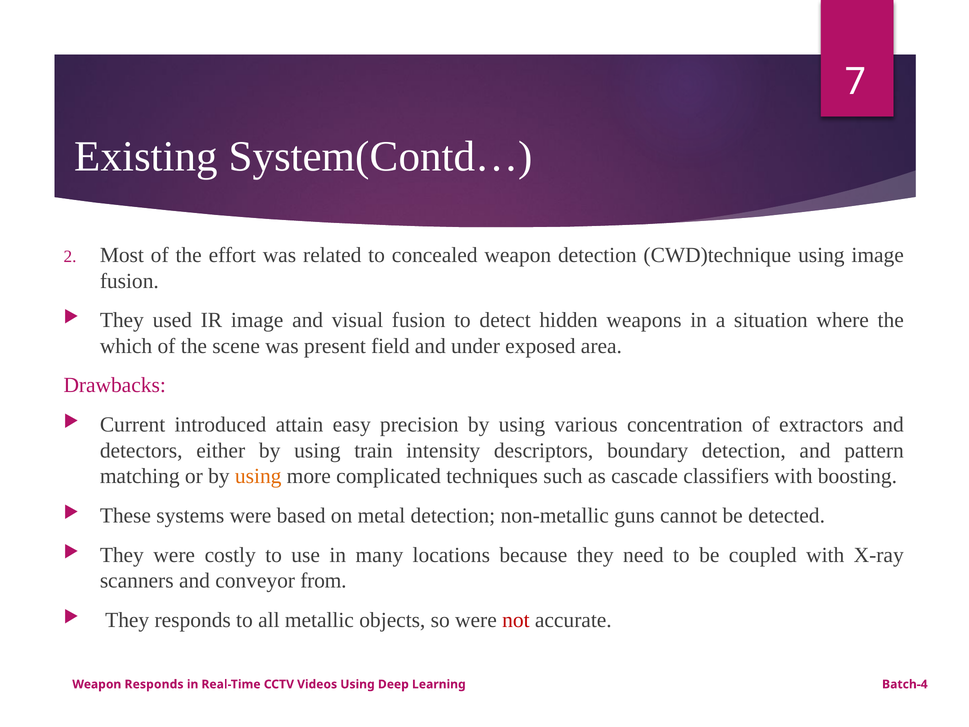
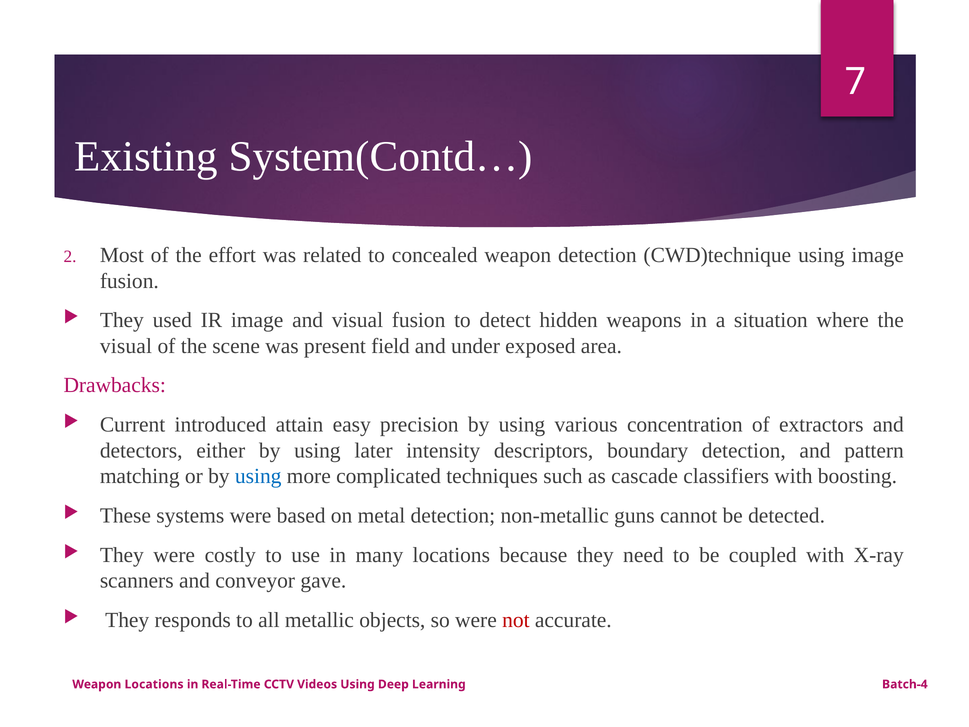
which at (126, 346): which -> visual
train: train -> later
using at (258, 476) colour: orange -> blue
from: from -> gave
Weapon Responds: Responds -> Locations
